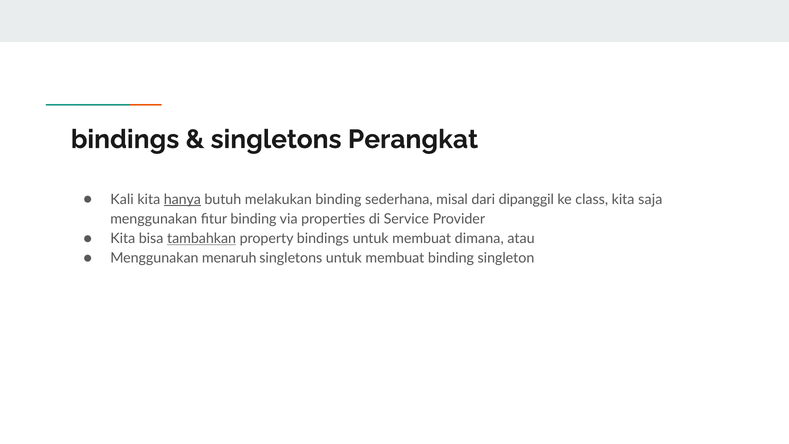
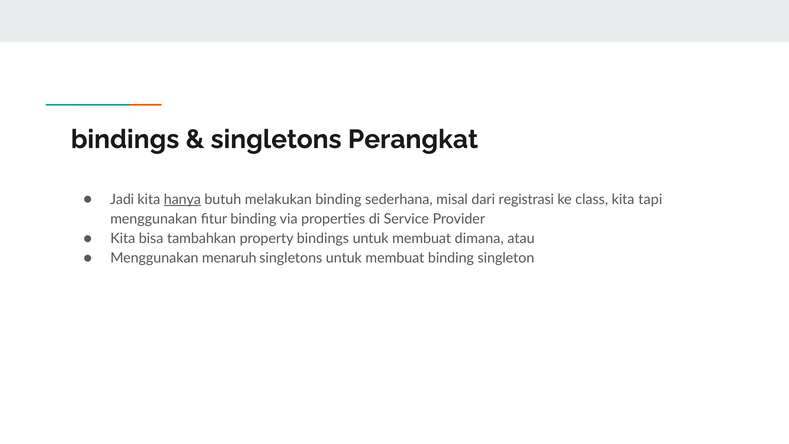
Kali: Kali -> Jadi
dipanggil: dipanggil -> registrasi
saja: saja -> tapi
tambahkan underline: present -> none
